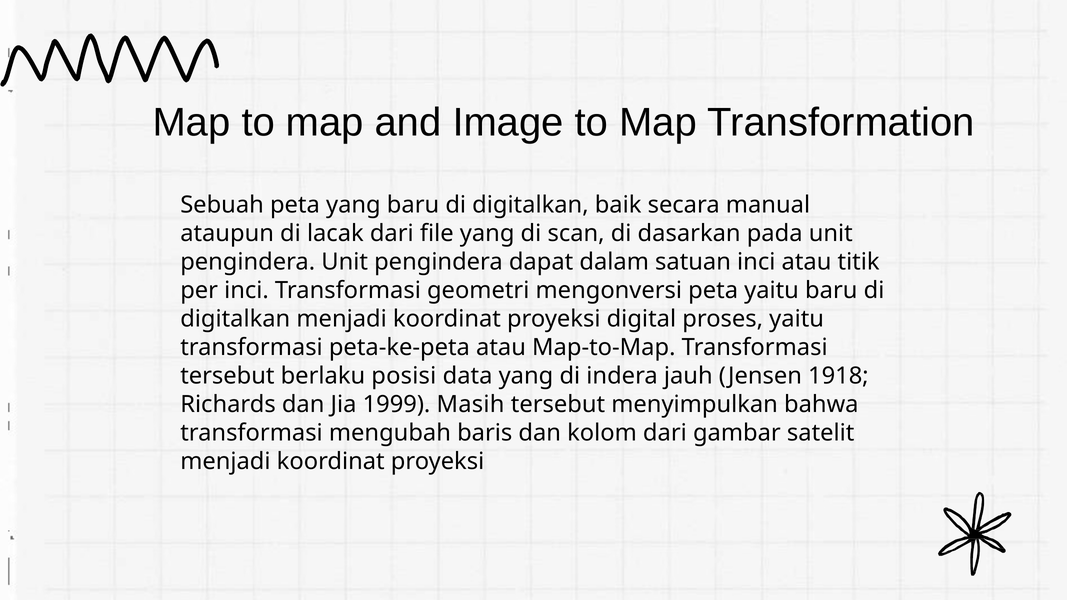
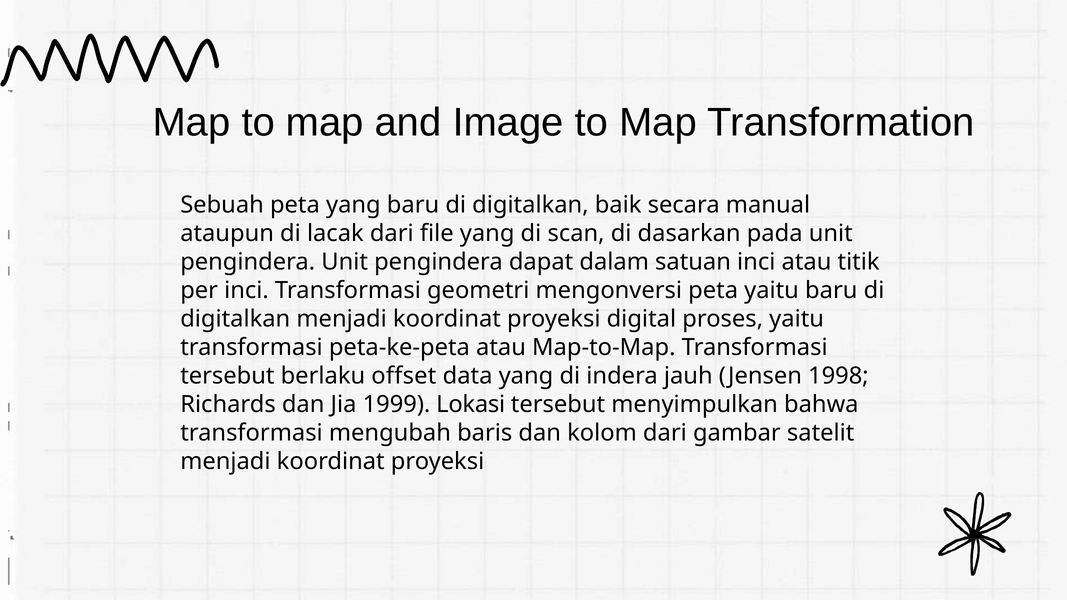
posisi: posisi -> offset
1918: 1918 -> 1998
Masih: Masih -> Lokasi
